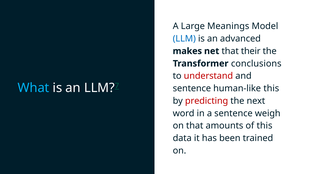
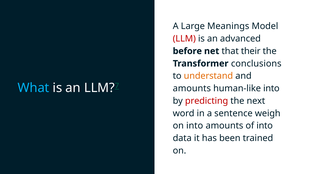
LLM colour: blue -> red
makes: makes -> before
understand colour: red -> orange
sentence at (192, 88): sentence -> amounts
human-like this: this -> into
on that: that -> into
of this: this -> into
